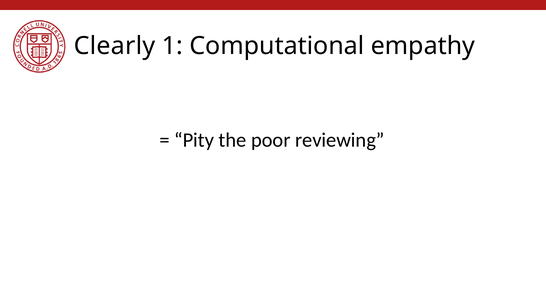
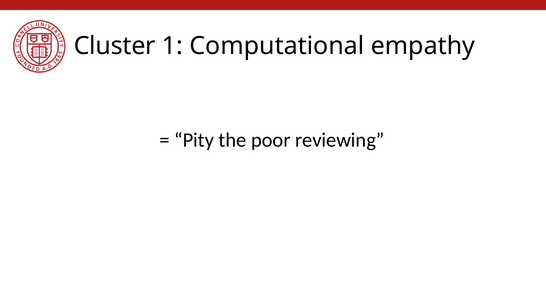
Clearly: Clearly -> Cluster
